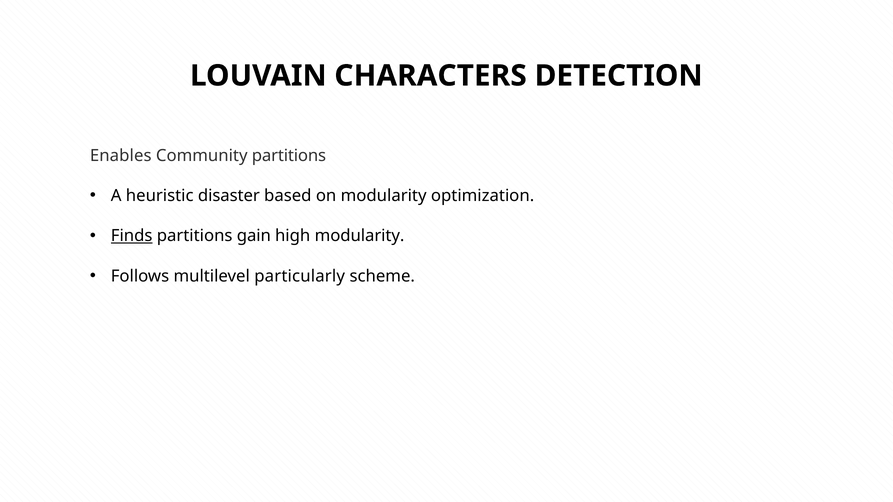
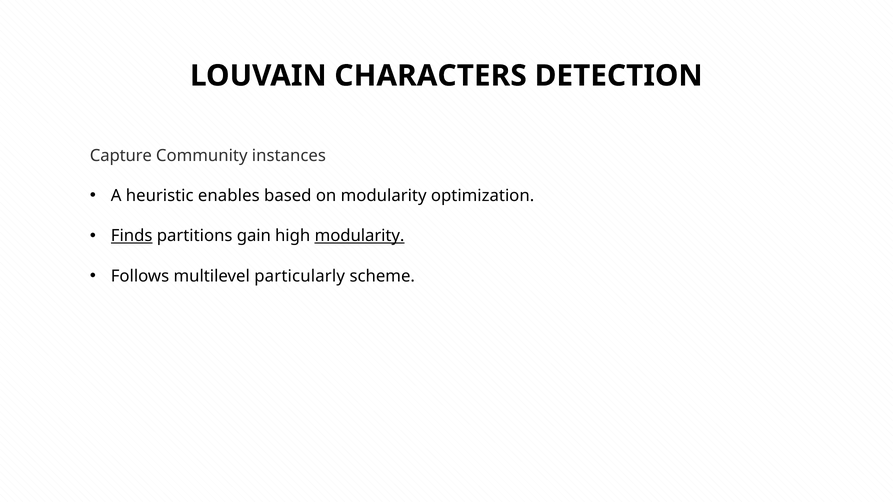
Enables: Enables -> Capture
Community partitions: partitions -> instances
disaster: disaster -> enables
modularity at (360, 236) underline: none -> present
